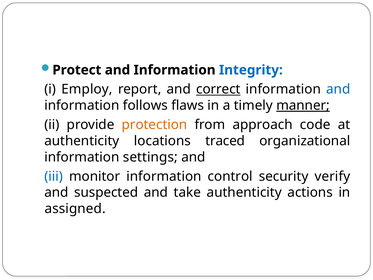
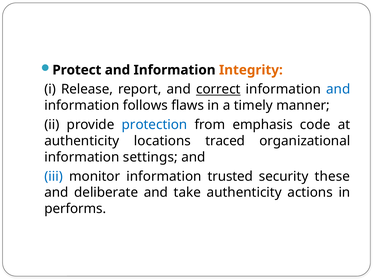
Integrity colour: blue -> orange
Employ: Employ -> Release
manner underline: present -> none
protection colour: orange -> blue
approach: approach -> emphasis
control: control -> trusted
verify: verify -> these
suspected: suspected -> deliberate
assigned: assigned -> performs
